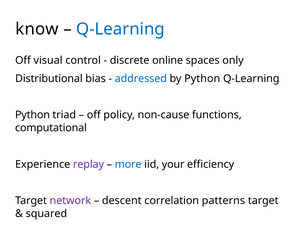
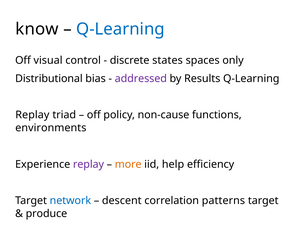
online: online -> states
addressed colour: blue -> purple
by Python: Python -> Results
Python at (32, 115): Python -> Replay
computational: computational -> environments
more colour: blue -> orange
your: your -> help
network colour: purple -> blue
squared: squared -> produce
